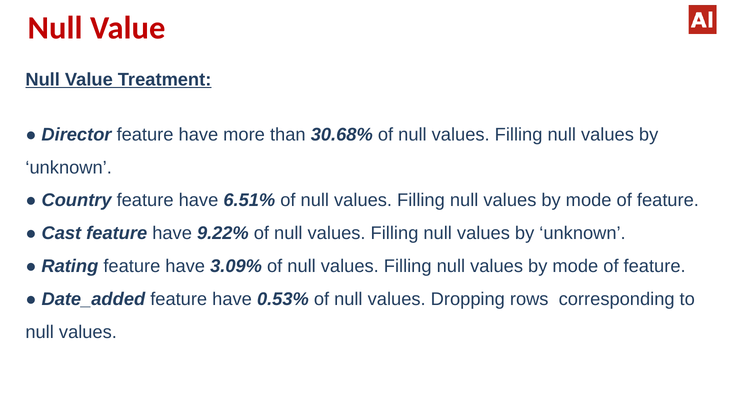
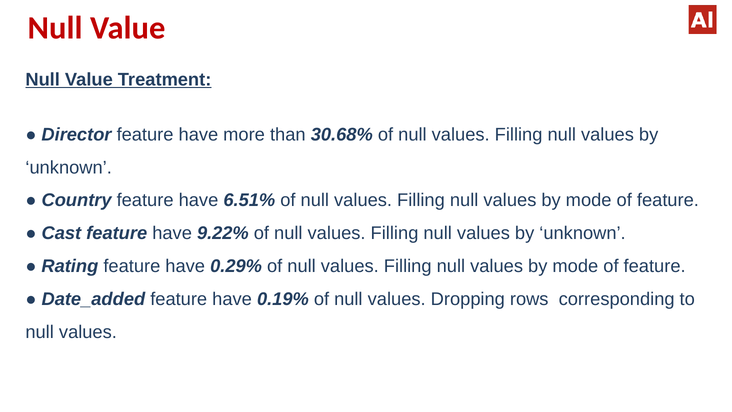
3.09%: 3.09% -> 0.29%
0.53%: 0.53% -> 0.19%
